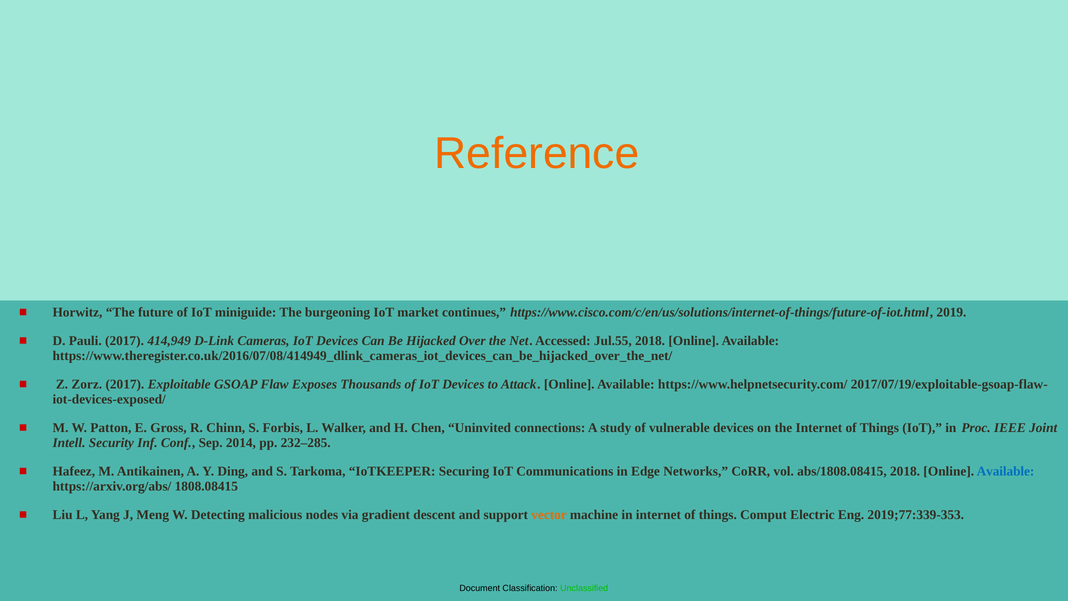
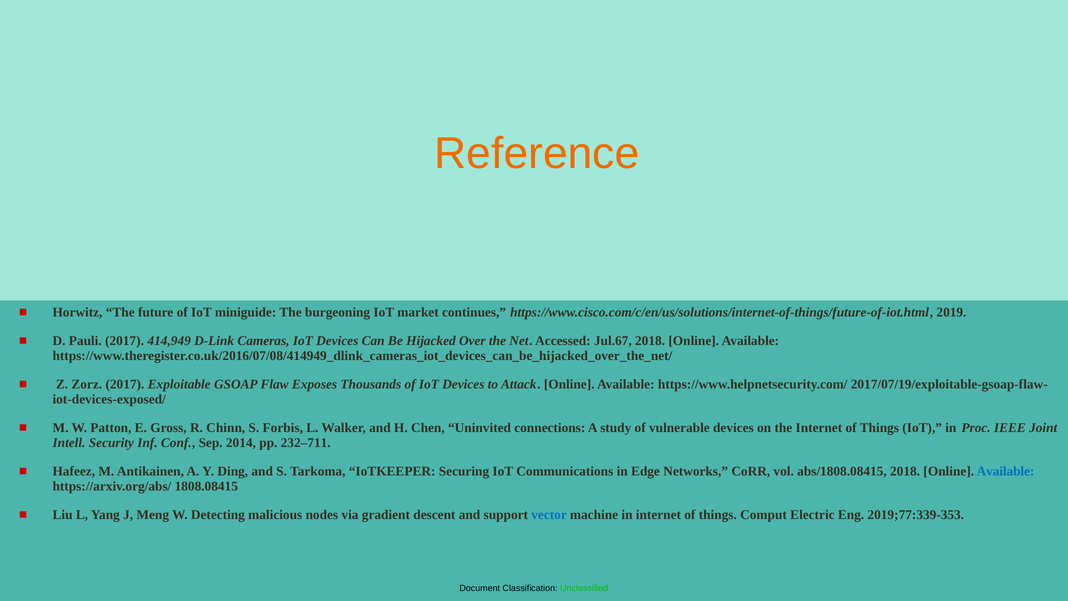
Jul.55: Jul.55 -> Jul.67
232–285: 232–285 -> 232–711
vector colour: orange -> blue
